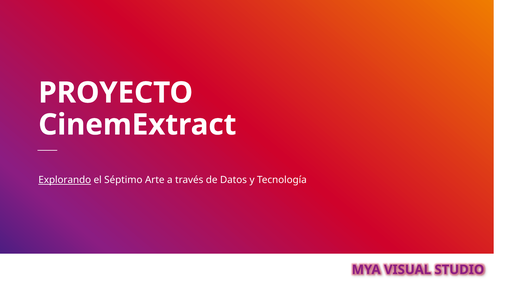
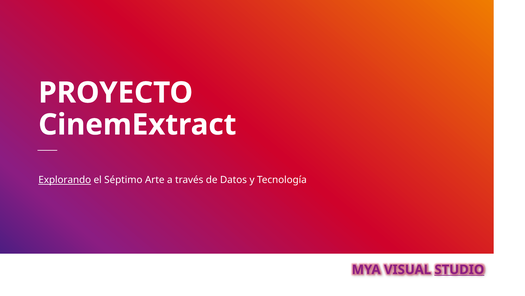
STUDIO underline: none -> present
